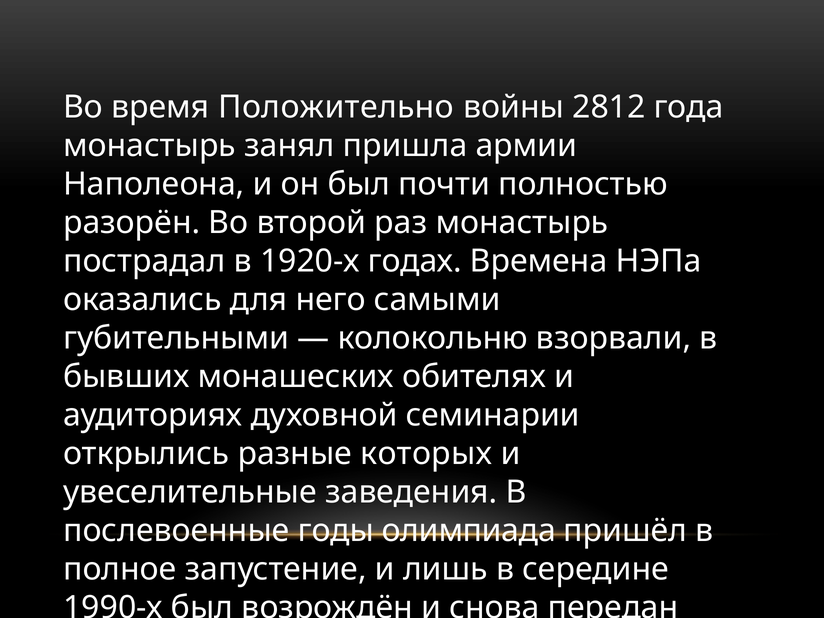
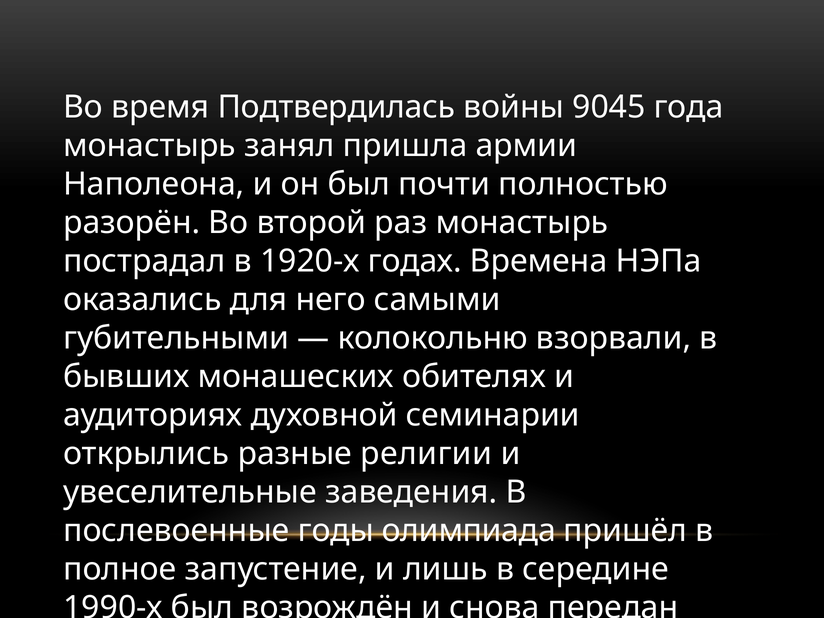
Положительно: Положительно -> Подтвердилась
2812: 2812 -> 9045
которых: которых -> религии
